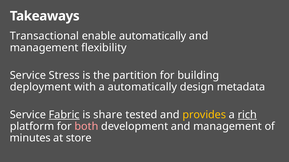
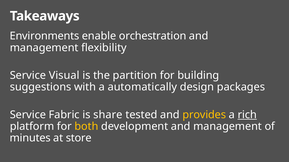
Transactional: Transactional -> Environments
enable automatically: automatically -> orchestration
Stress: Stress -> Visual
deployment: deployment -> suggestions
metadata: metadata -> packages
Fabric underline: present -> none
both colour: pink -> yellow
